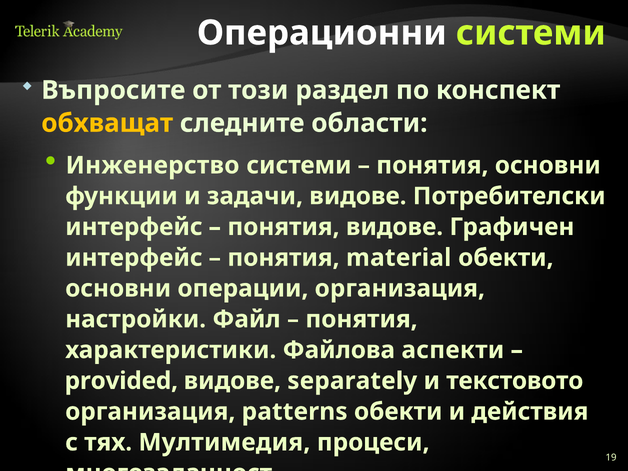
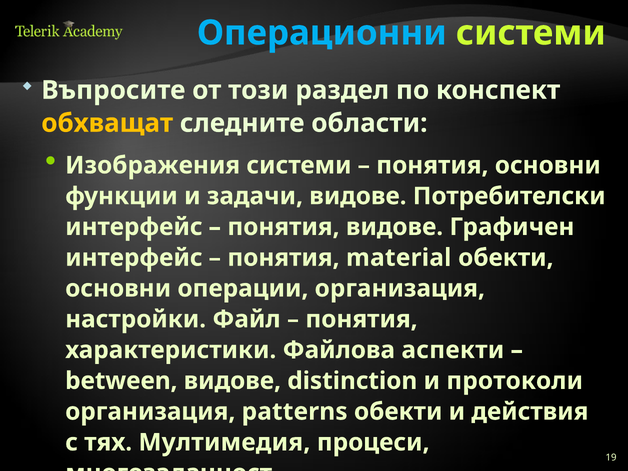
Операционни colour: white -> light blue
Инженерство: Инженерство -> Изображения
provided: provided -> between
separately: separately -> distinction
текстовото: текстовото -> протоколи
